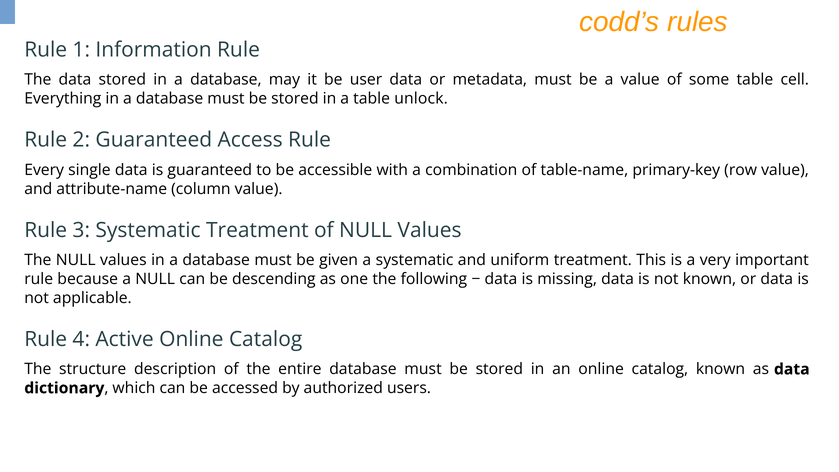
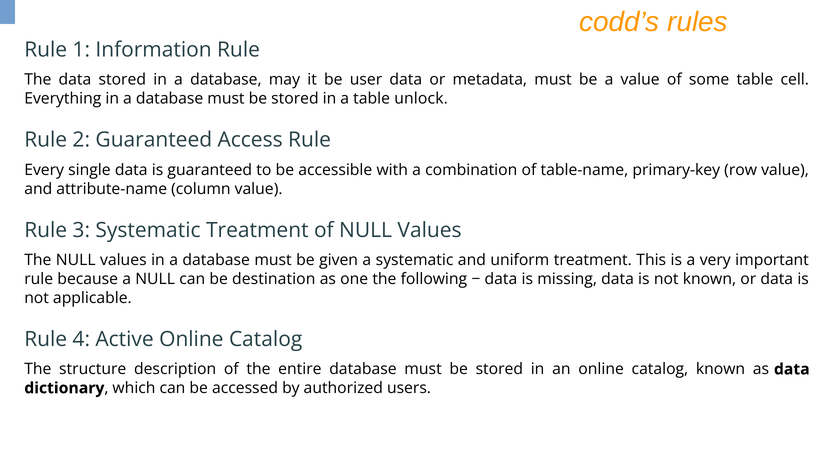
descending: descending -> destination
